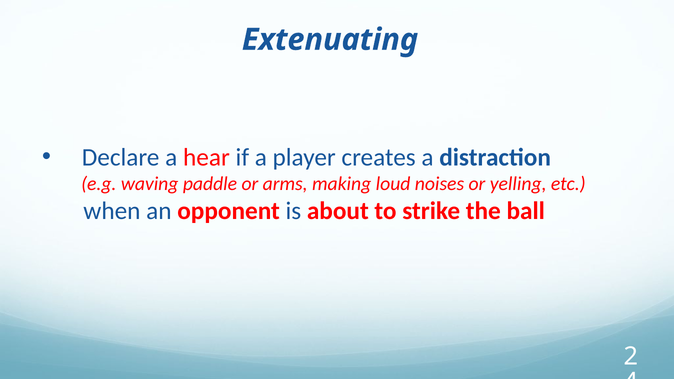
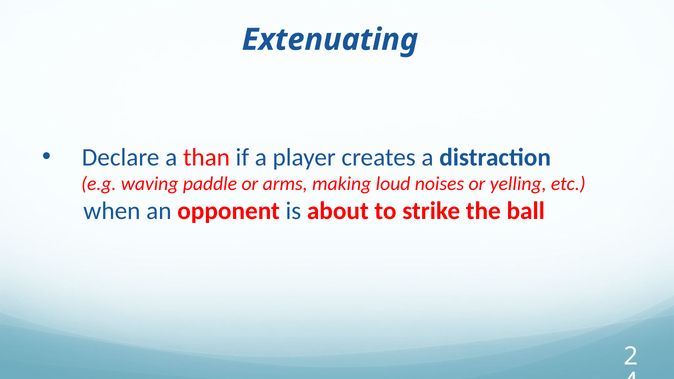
hear: hear -> than
